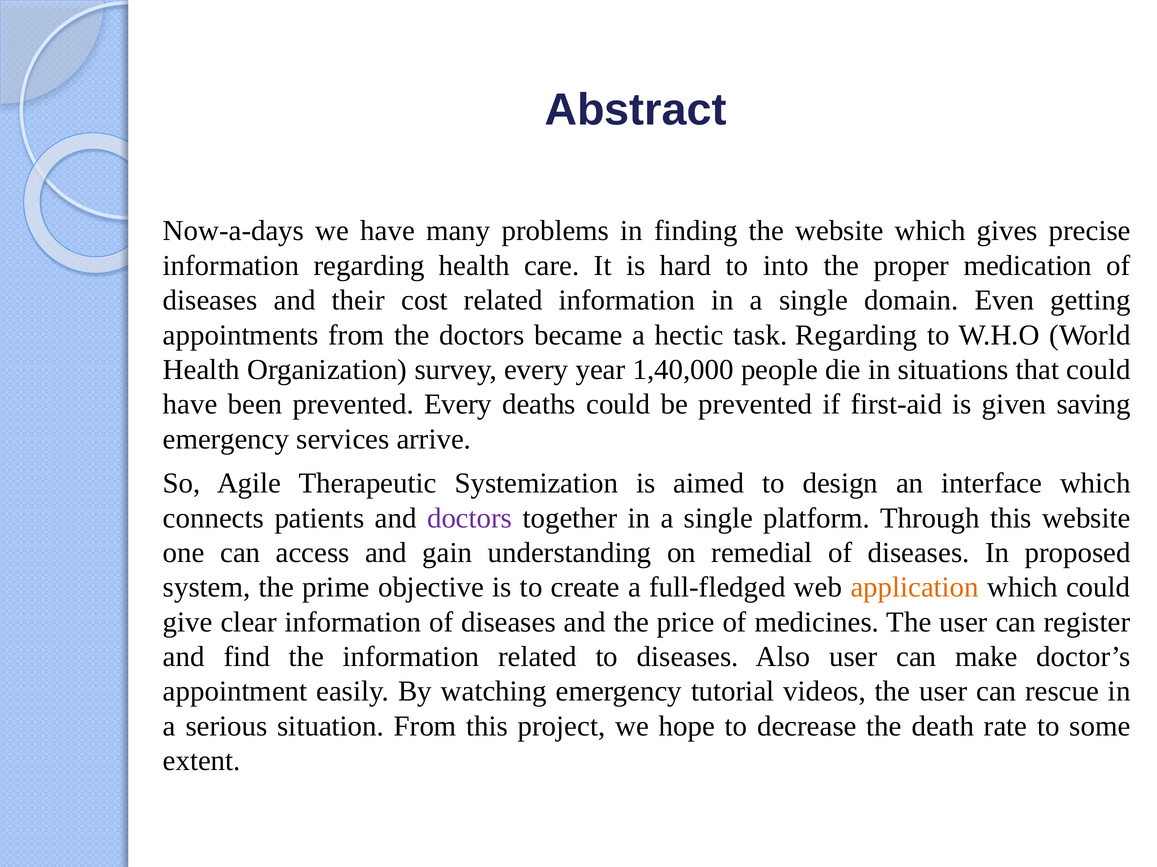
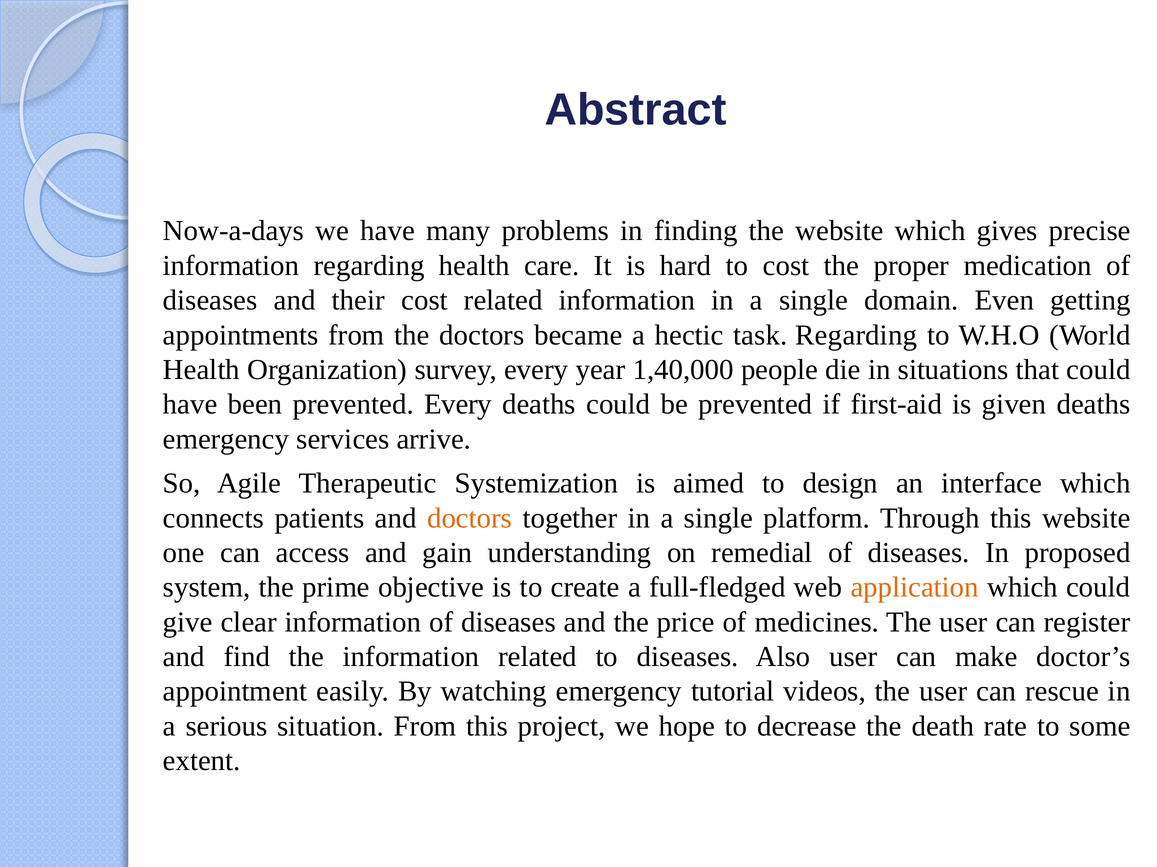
to into: into -> cost
given saving: saving -> deaths
doctors at (470, 518) colour: purple -> orange
